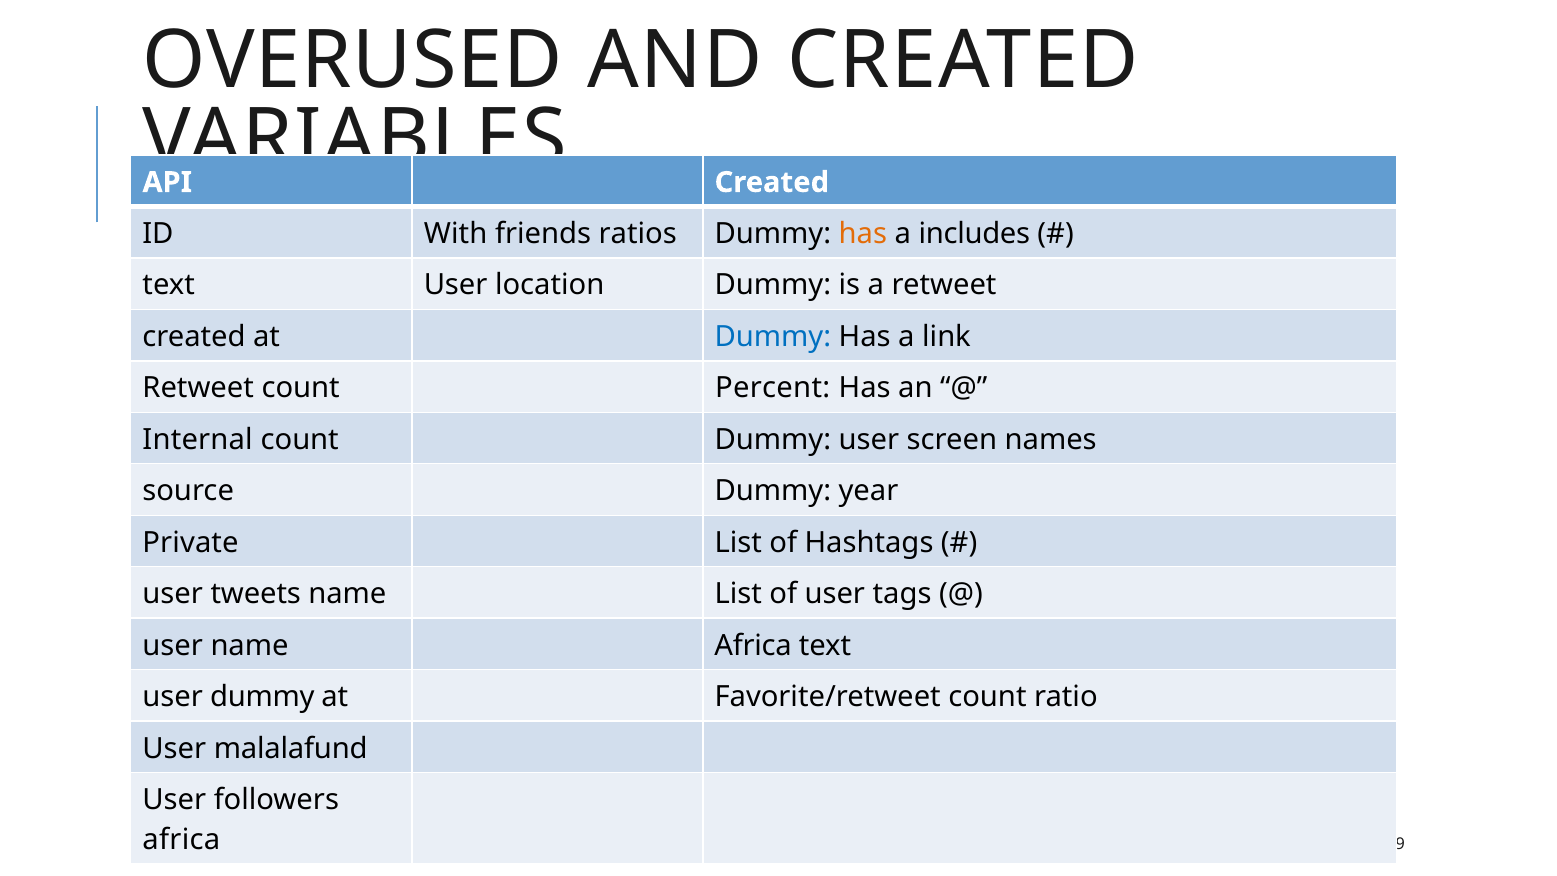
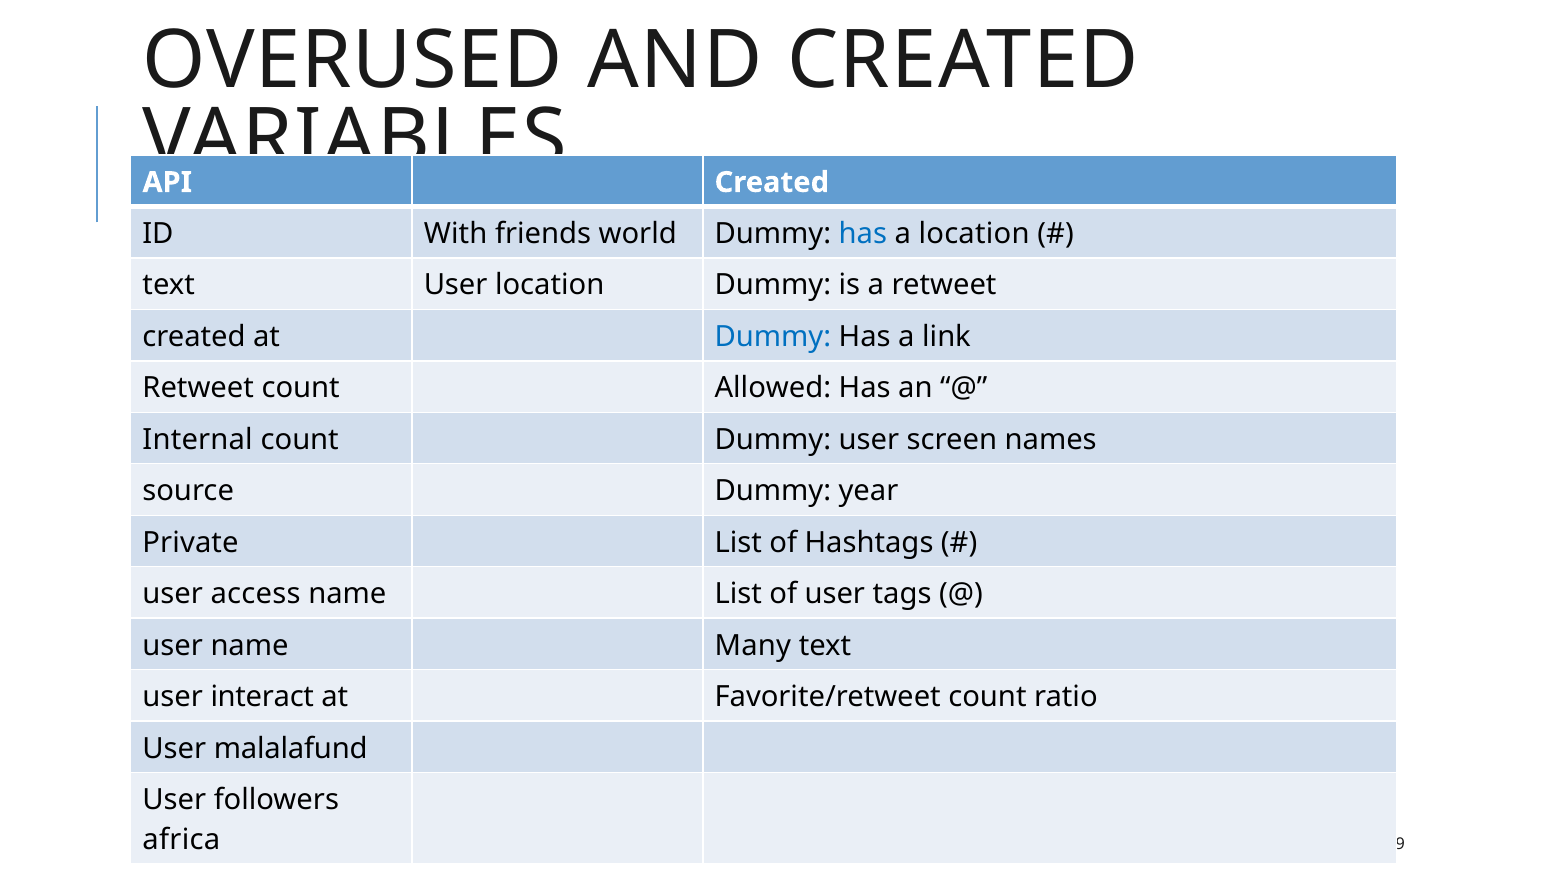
ratios: ratios -> world
has at (863, 234) colour: orange -> blue
a includes: includes -> location
Percent: Percent -> Allowed
tweets: tweets -> access
name Africa: Africa -> Many
user dummy: dummy -> interact
